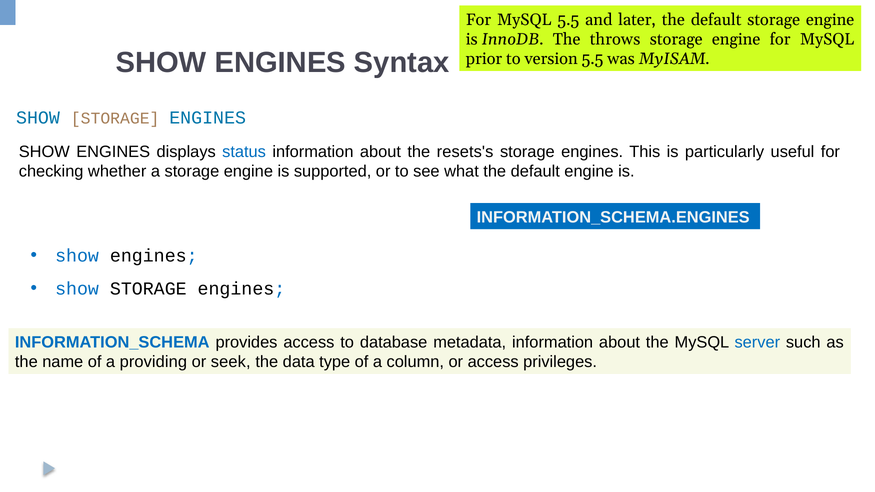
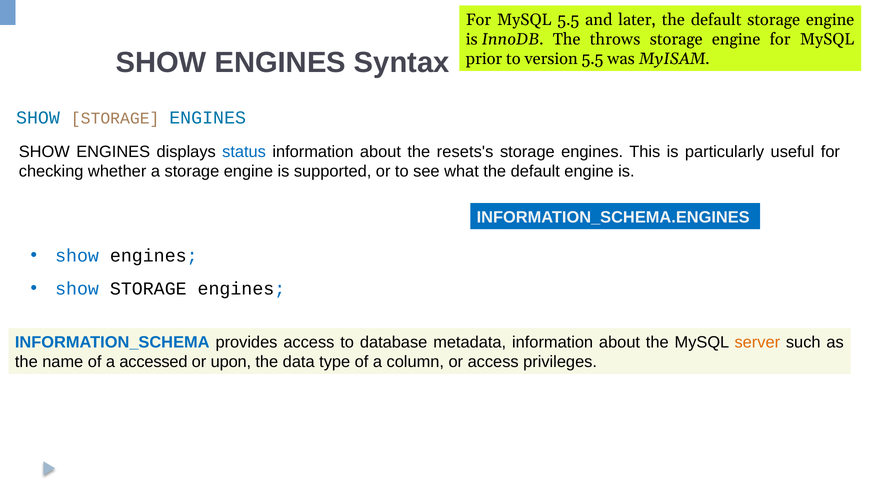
server colour: blue -> orange
providing: providing -> accessed
seek: seek -> upon
